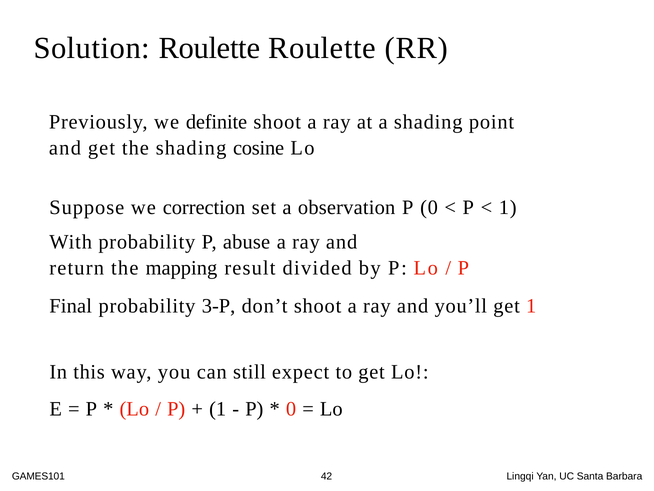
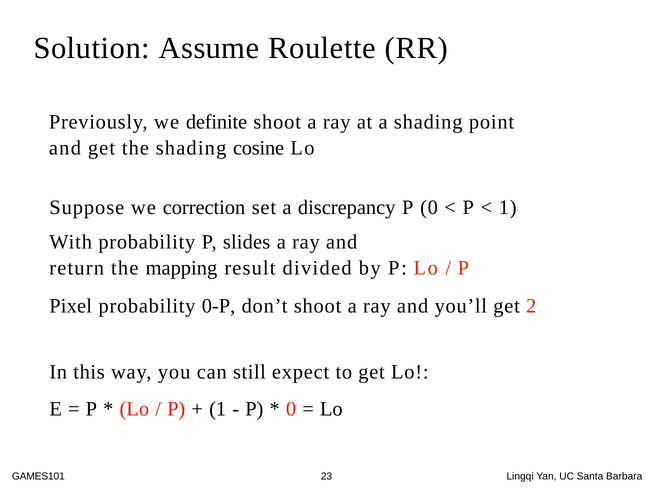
Solution Roulette: Roulette -> Assume
observation: observation -> discrepancy
abuse: abuse -> slides
Final: Final -> Pixel
3-P: 3-P -> 0-P
get 1: 1 -> 2
42: 42 -> 23
